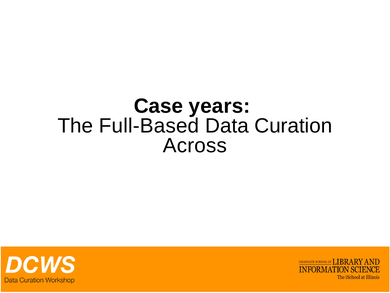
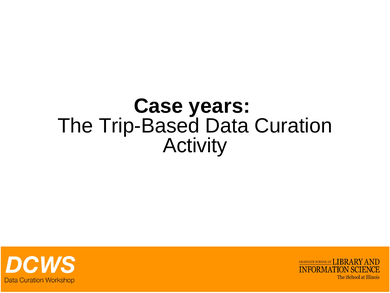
Full-Based: Full-Based -> Trip-Based
Across: Across -> Activity
